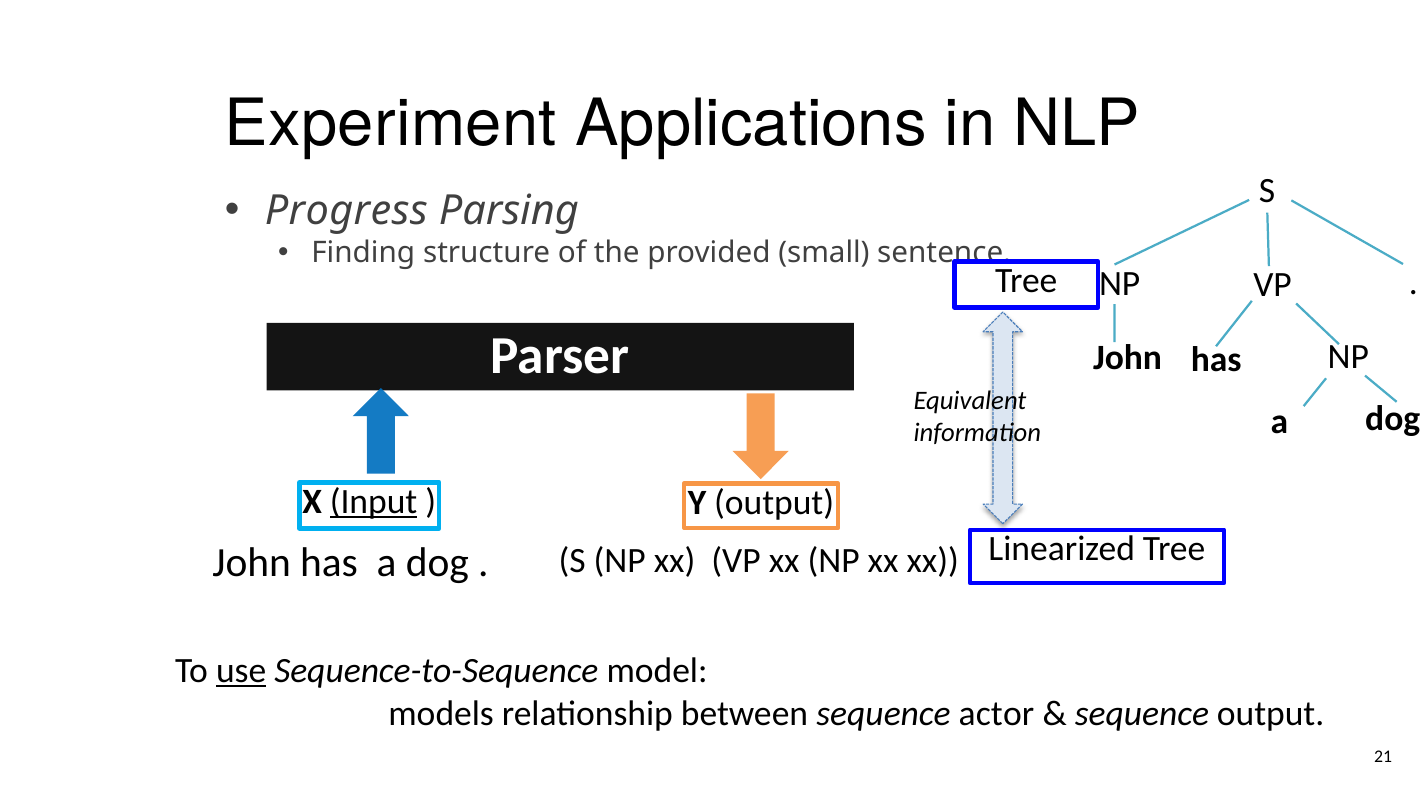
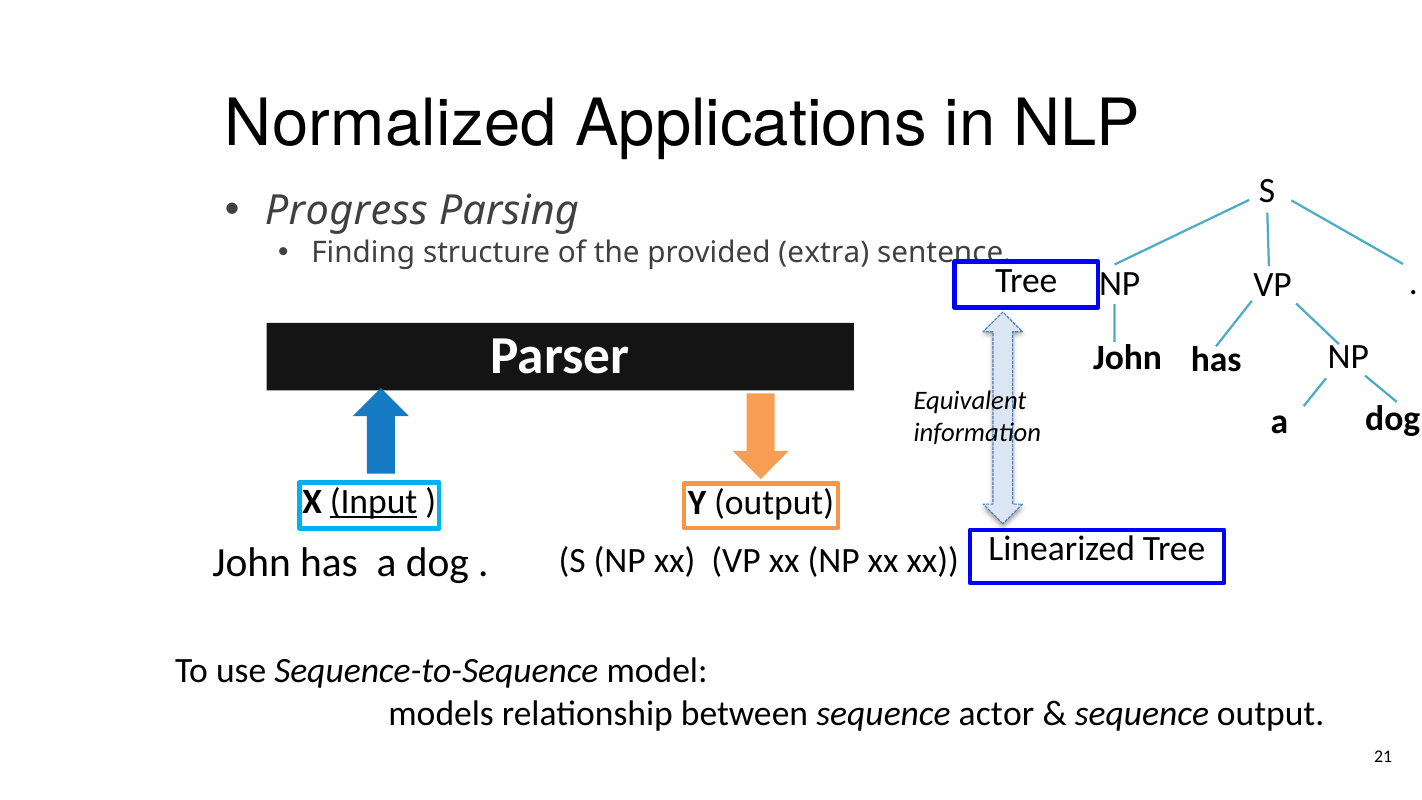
Experiment: Experiment -> Normalized
small: small -> extra
use underline: present -> none
